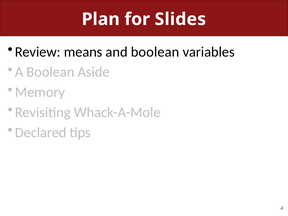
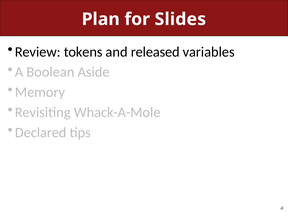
means: means -> tokens
and boolean: boolean -> released
